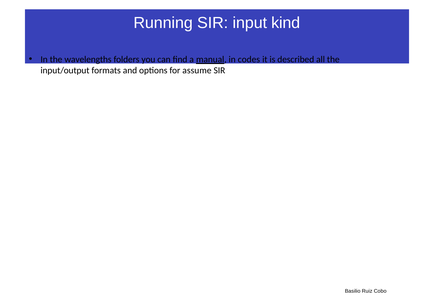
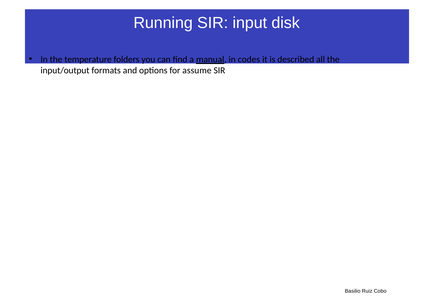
kind: kind -> disk
wavelengths: wavelengths -> temperature
